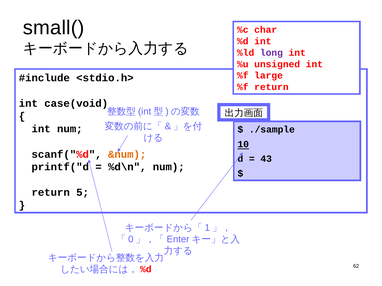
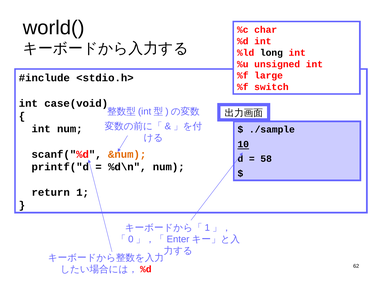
small(: small( -> world(
long colour: purple -> black
%f return: return -> switch
43: 43 -> 58
5: 5 -> 1
